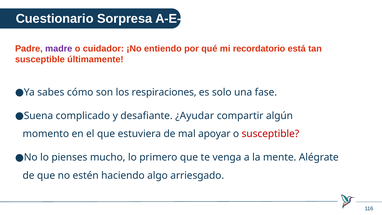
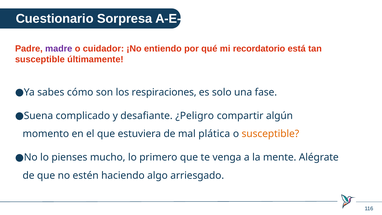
¿Ayudar: ¿Ayudar -> ¿Peligro
apoyar: apoyar -> plática
susceptible at (270, 134) colour: red -> orange
